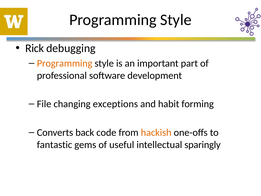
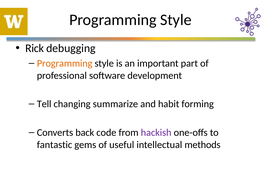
File: File -> Tell
exceptions: exceptions -> summarize
hackish colour: orange -> purple
sparingly: sparingly -> methods
